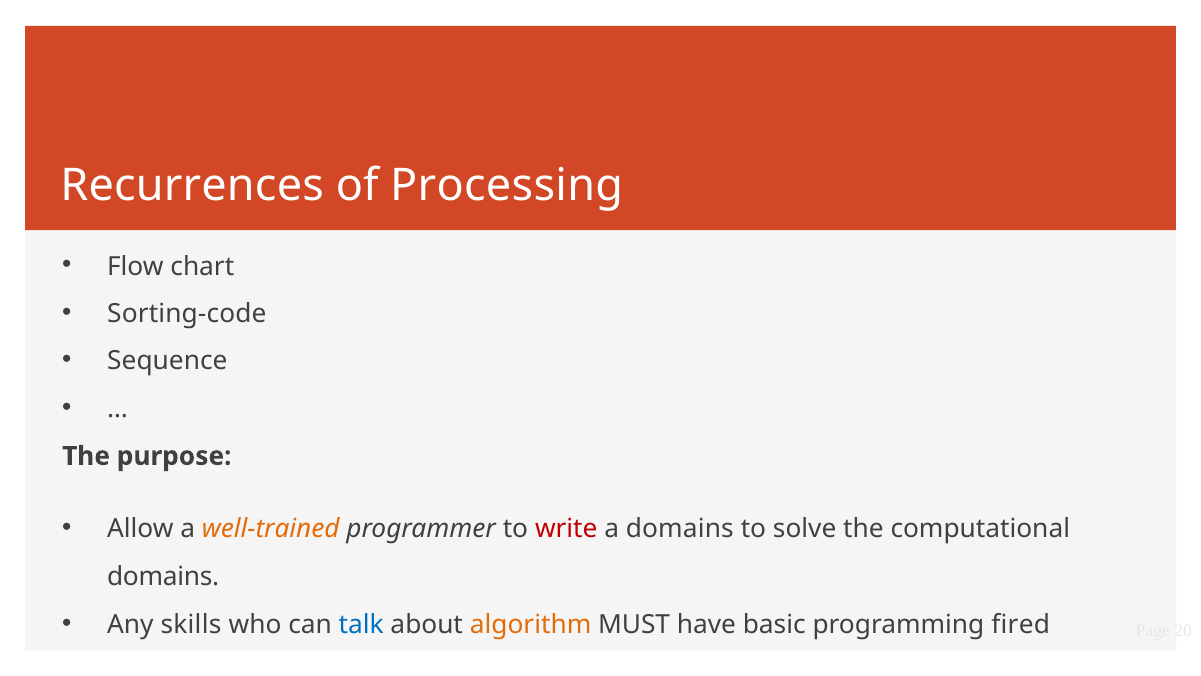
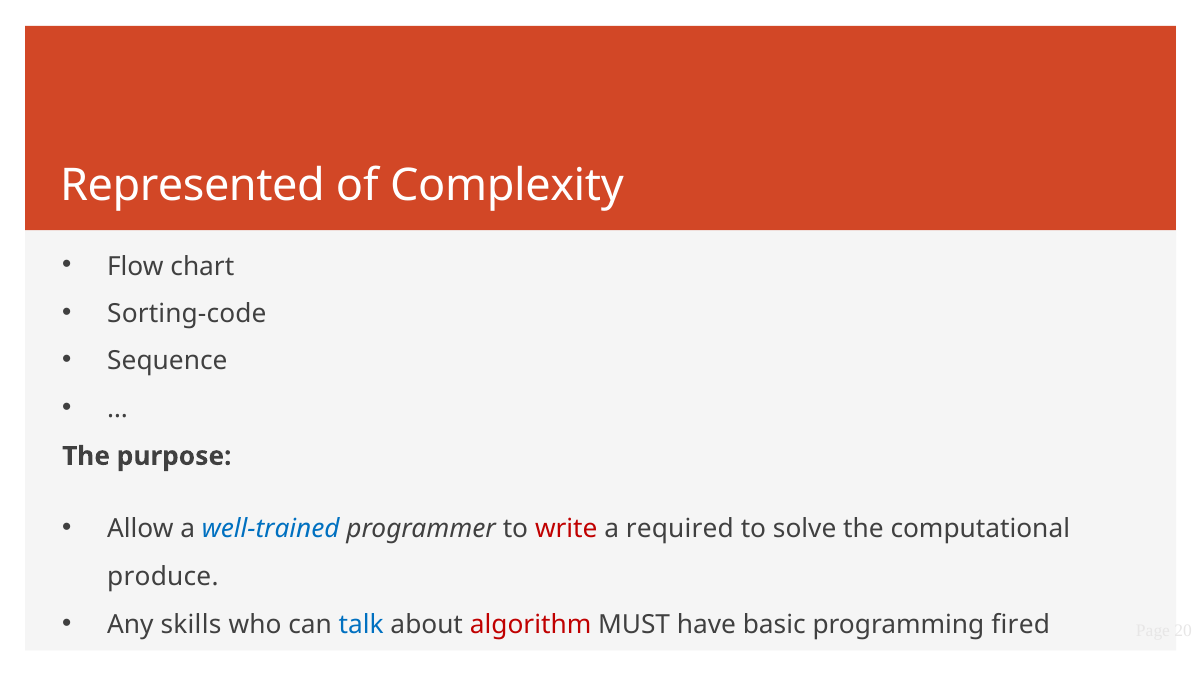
Recurrences: Recurrences -> Represented
Processing: Processing -> Complexity
well-trained colour: orange -> blue
a domains: domains -> required
domains at (163, 576): domains -> produce
algorithm colour: orange -> red
